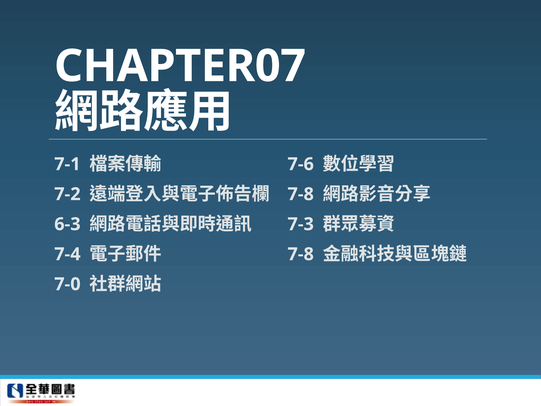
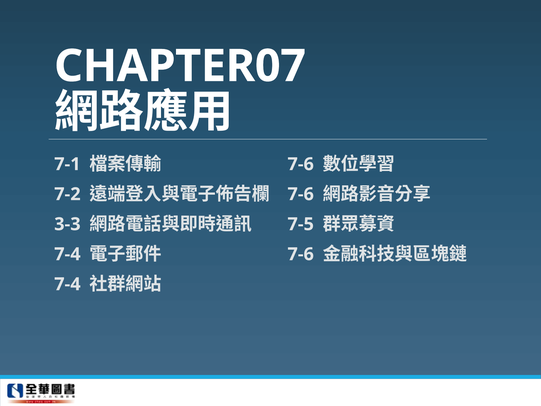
7-8 at (301, 194): 7-8 -> 7-6
6-3: 6-3 -> 3-3
7-3: 7-3 -> 7-5
7-8 at (301, 254): 7-8 -> 7-6
7-0 at (67, 284): 7-0 -> 7-4
